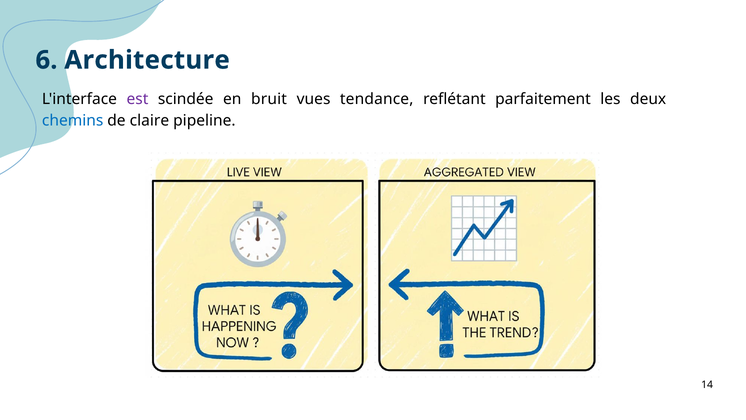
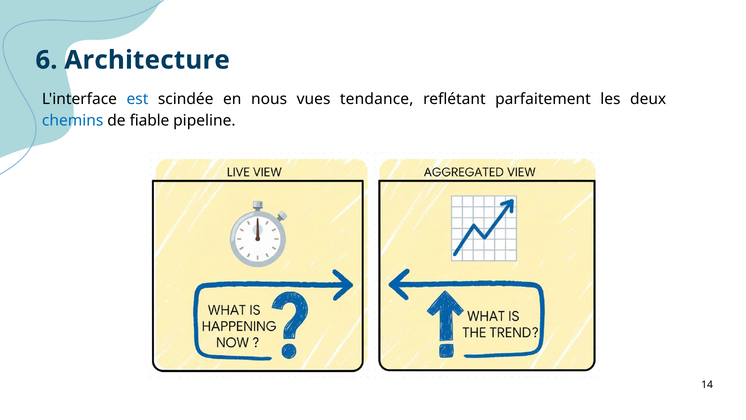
est colour: purple -> blue
bruit: bruit -> nous
claire: claire -> fiable
